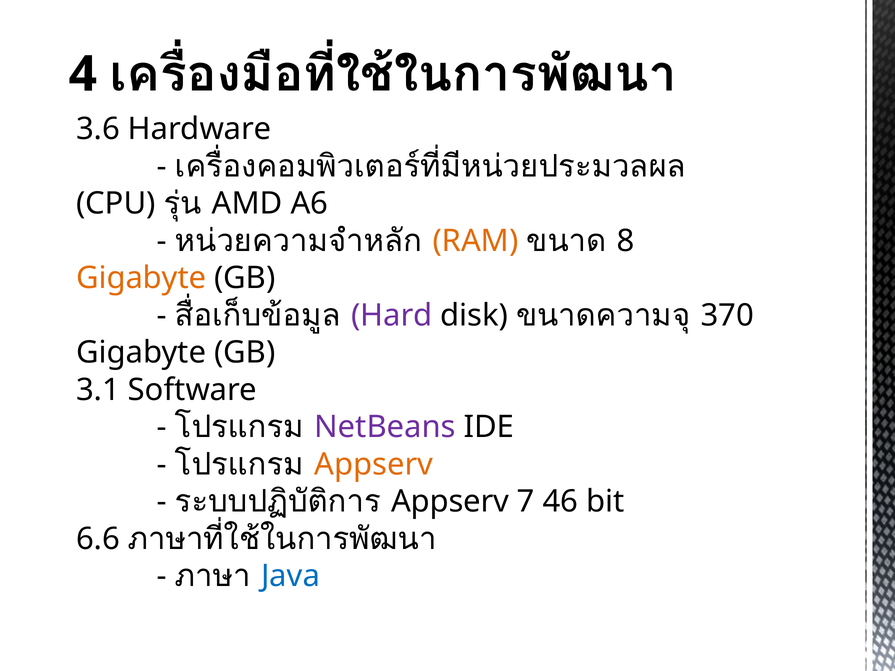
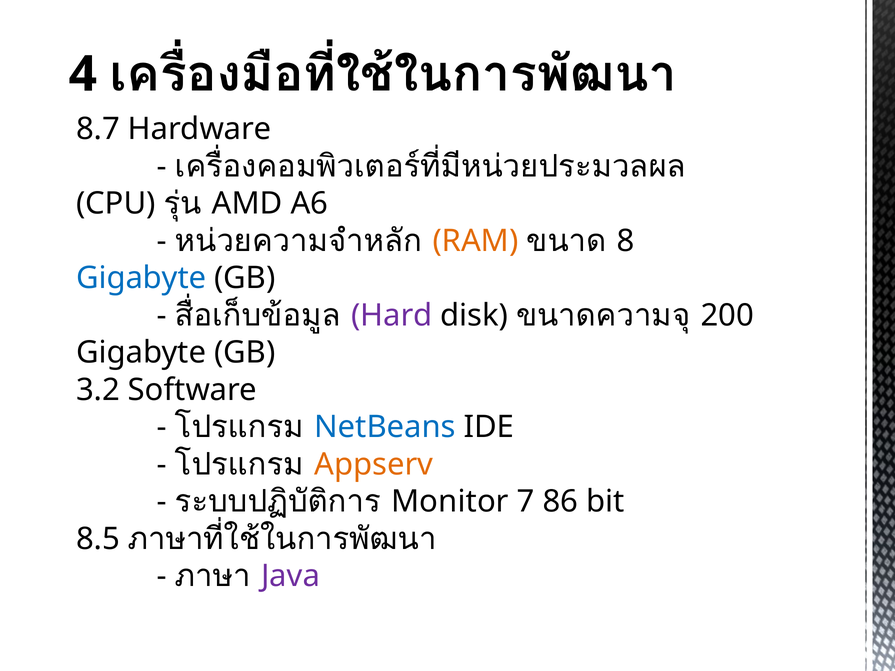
3.6: 3.6 -> 8.7
Gigabyte at (141, 278) colour: orange -> blue
370: 370 -> 200
3.1: 3.1 -> 3.2
NetBeans colour: purple -> blue
Appserv at (450, 502): Appserv -> Monitor
46: 46 -> 86
6.6: 6.6 -> 8.5
Java colour: blue -> purple
